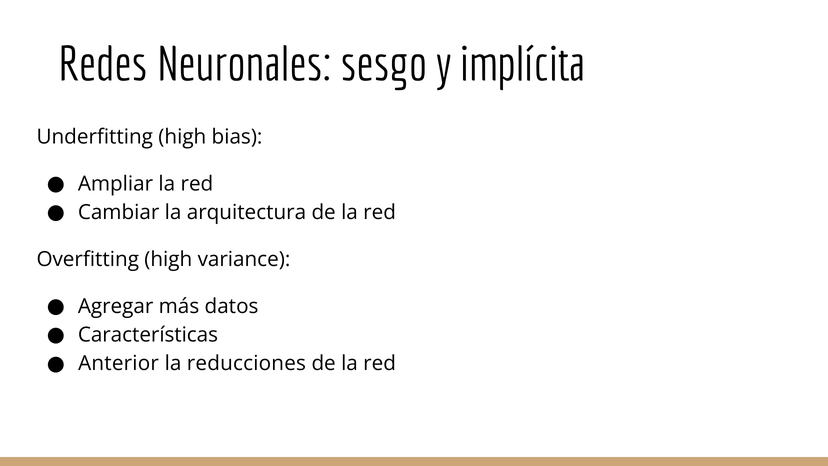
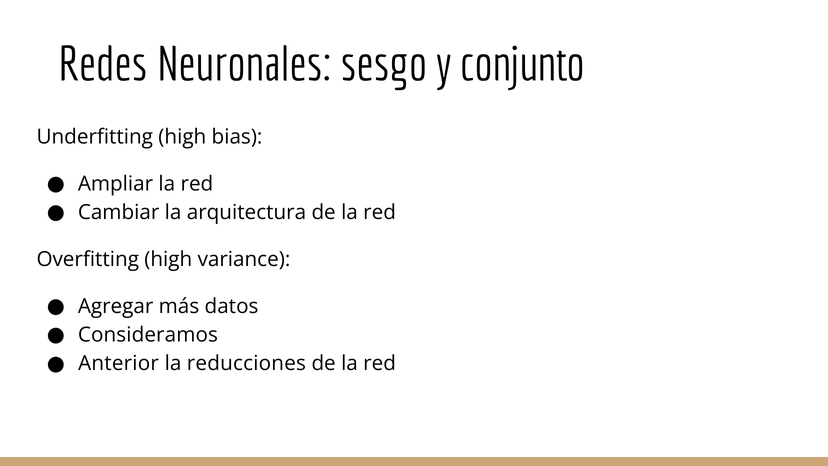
implícita: implícita -> conjunto
Características: Características -> Consideramos
